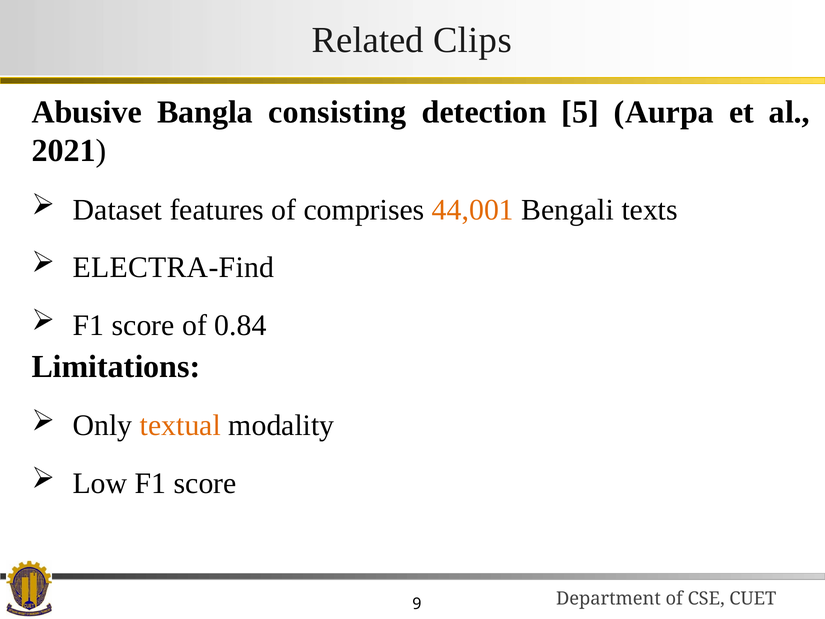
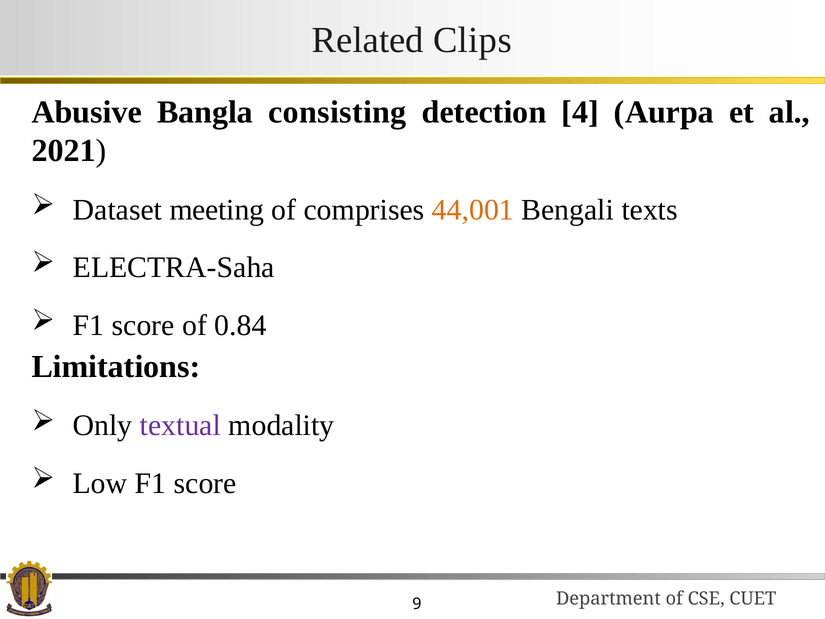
5: 5 -> 4
features: features -> meeting
ELECTRA-Find: ELECTRA-Find -> ELECTRA-Saha
textual colour: orange -> purple
